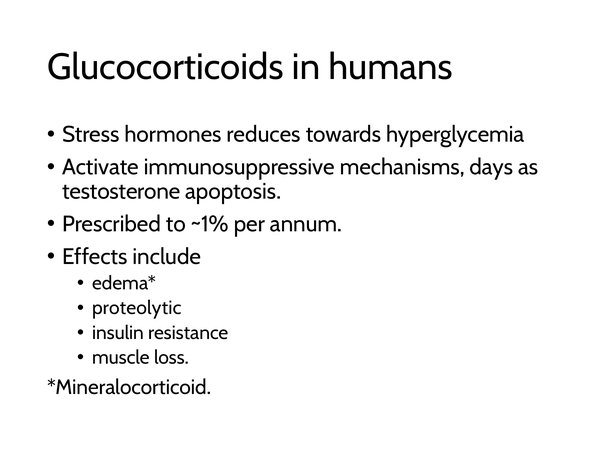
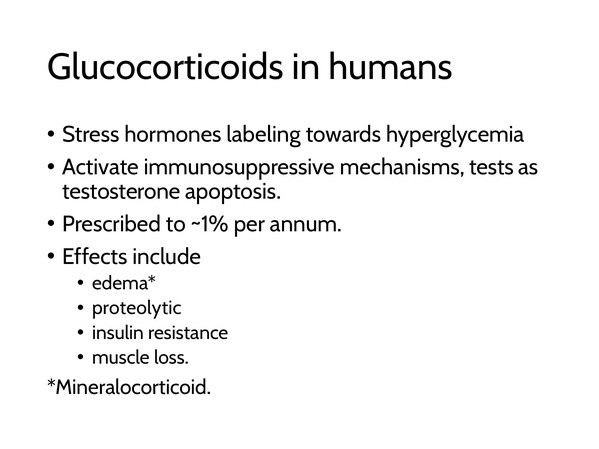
reduces: reduces -> labeling
days: days -> tests
